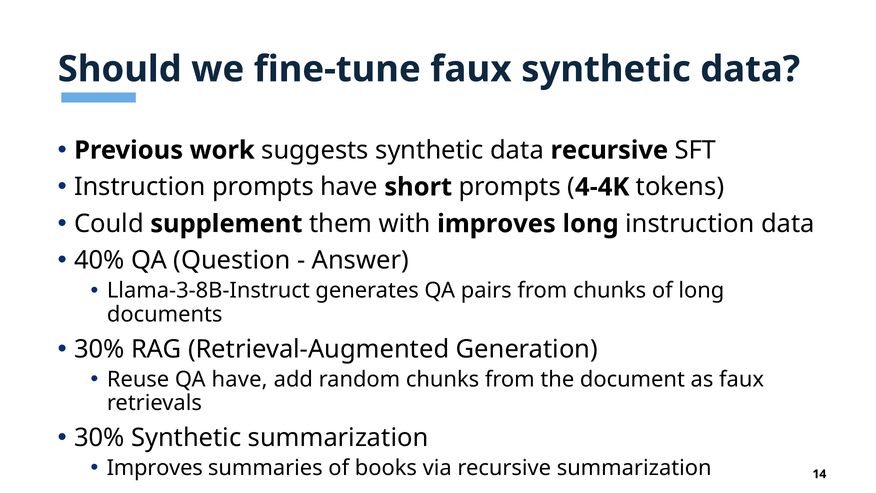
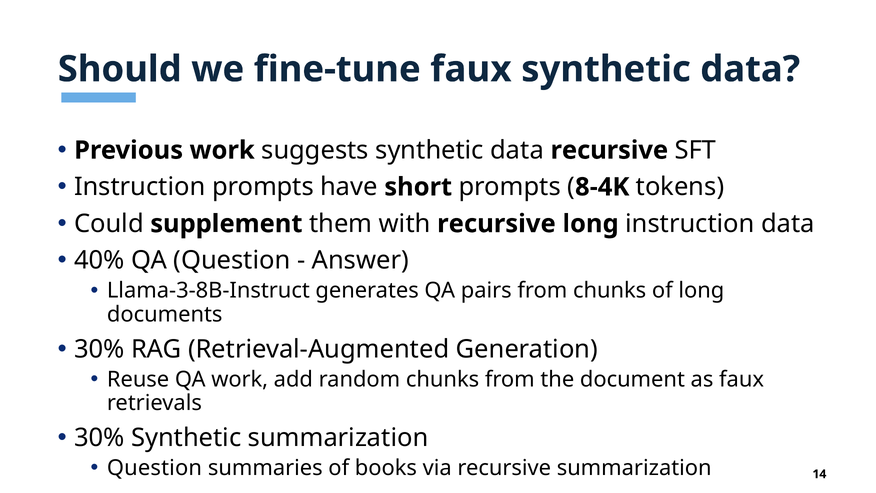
4-4K: 4-4K -> 8-4K
with improves: improves -> recursive
QA have: have -> work
Improves at (155, 468): Improves -> Question
